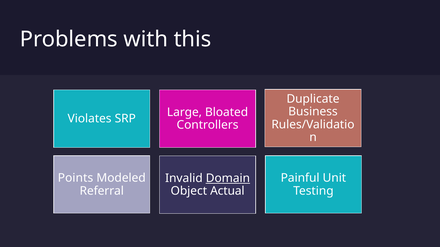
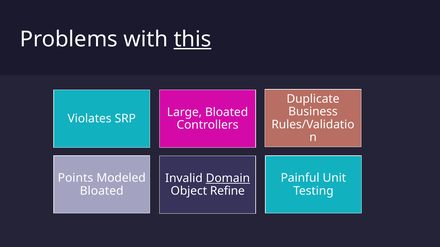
this underline: none -> present
Referral at (102, 191): Referral -> Bloated
Actual: Actual -> Refine
